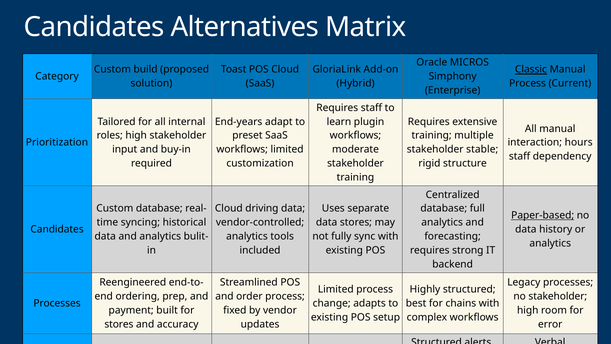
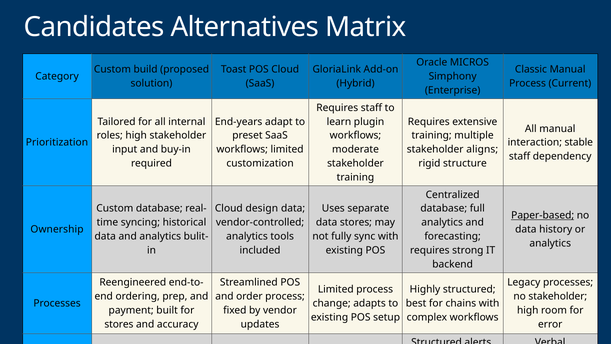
Classic underline: present -> none
hours: hours -> stable
stable: stable -> aligns
driving: driving -> design
Candidates at (57, 229): Candidates -> Ownership
